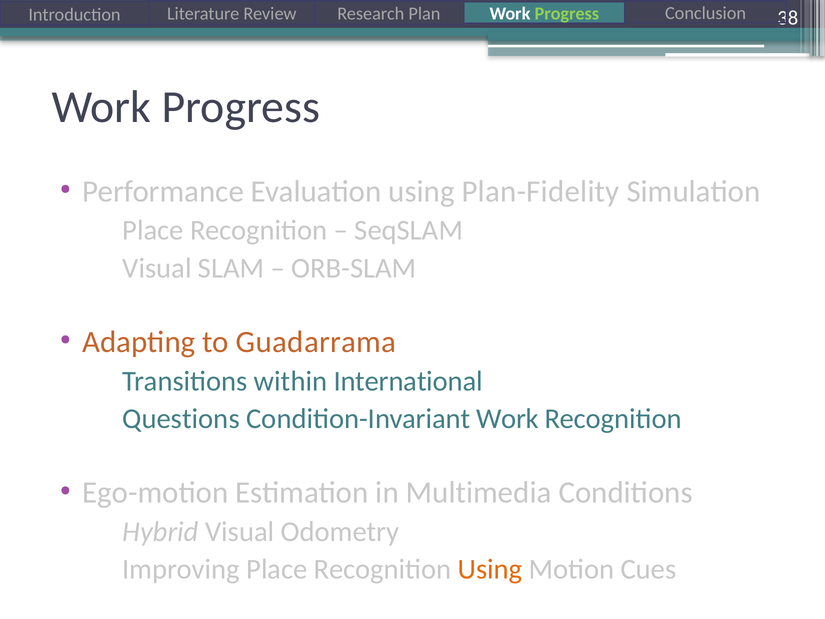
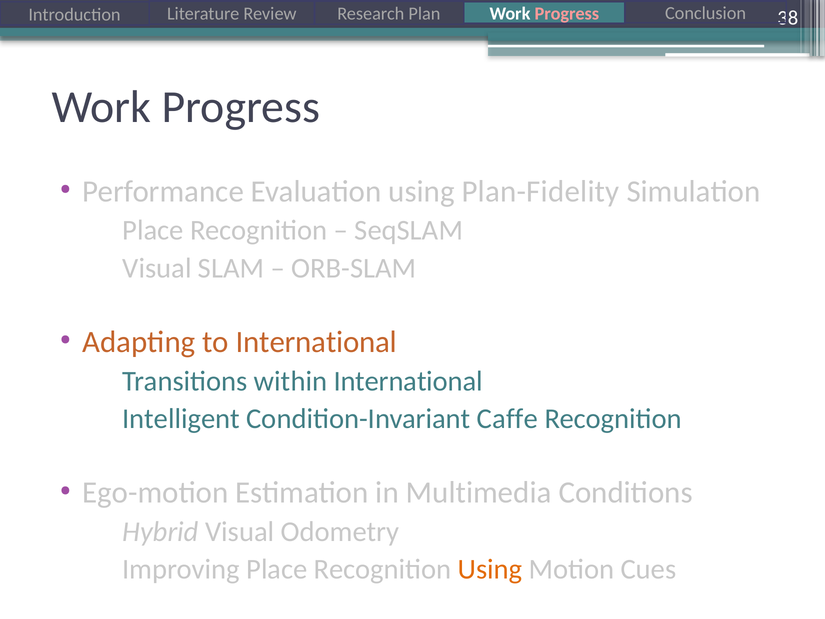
Progress at (567, 14) colour: light green -> pink
to Guadarrama: Guadarrama -> International
Questions: Questions -> Intelligent
Condition-Invariant Work: Work -> Caffe
